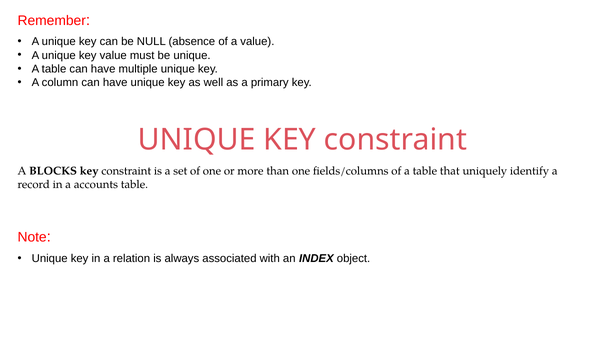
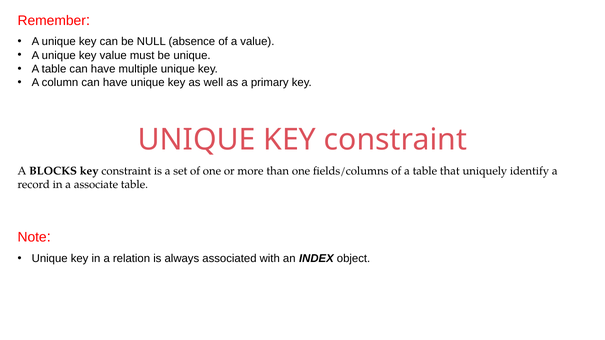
accounts: accounts -> associate
